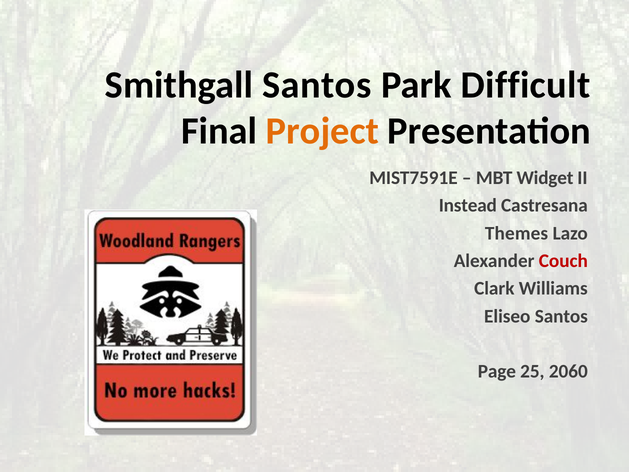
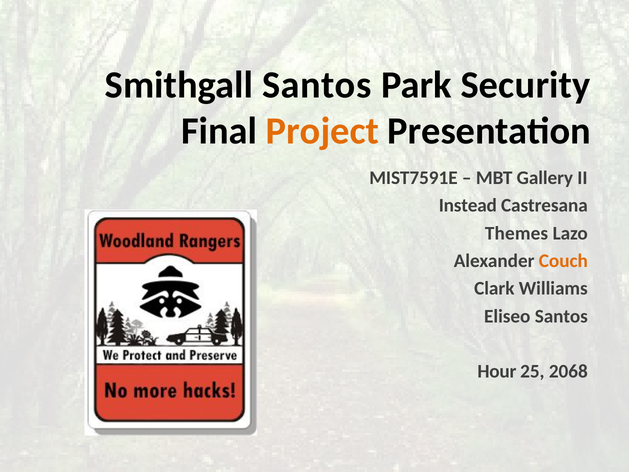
Difficult: Difficult -> Security
Widget: Widget -> Gallery
Couch colour: red -> orange
Page: Page -> Hour
2060: 2060 -> 2068
